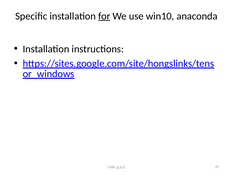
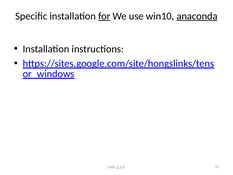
anaconda underline: none -> present
